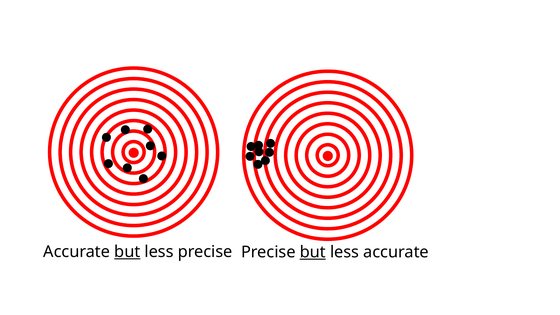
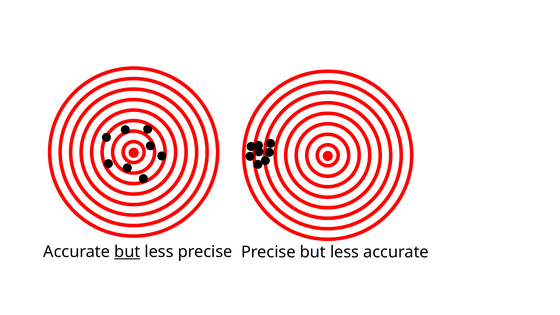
but at (313, 252) underline: present -> none
